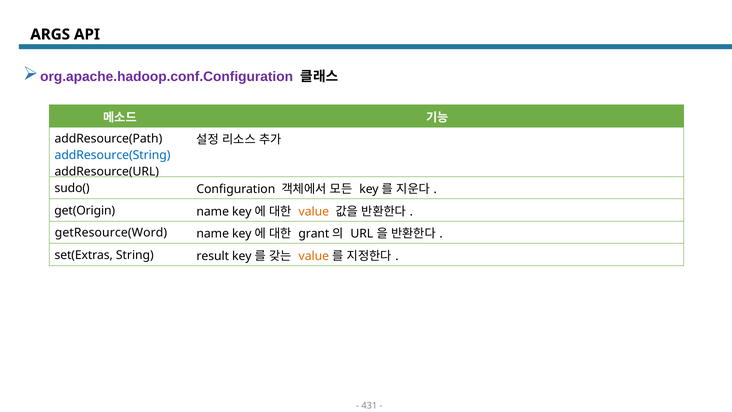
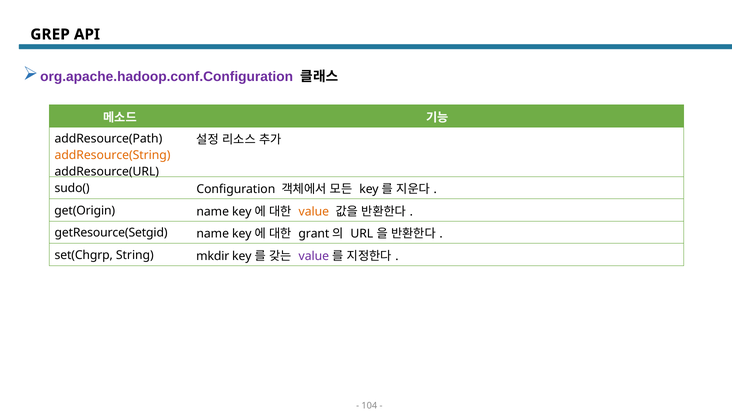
ARGS: ARGS -> GREP
addResource(String colour: blue -> orange
getResource(Word: getResource(Word -> getResource(Setgid
set(Extras: set(Extras -> set(Chgrp
result: result -> mkdir
value at (314, 256) colour: orange -> purple
431: 431 -> 104
